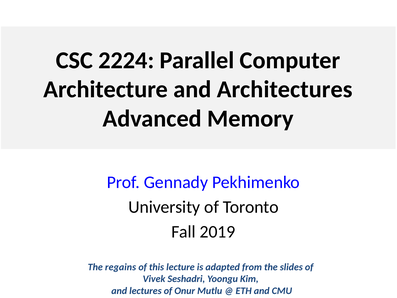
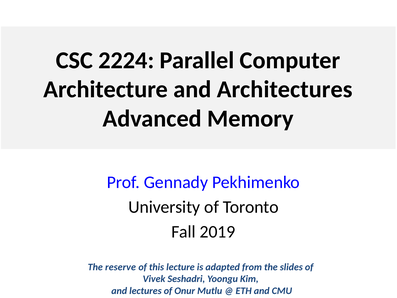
regains: regains -> reserve
